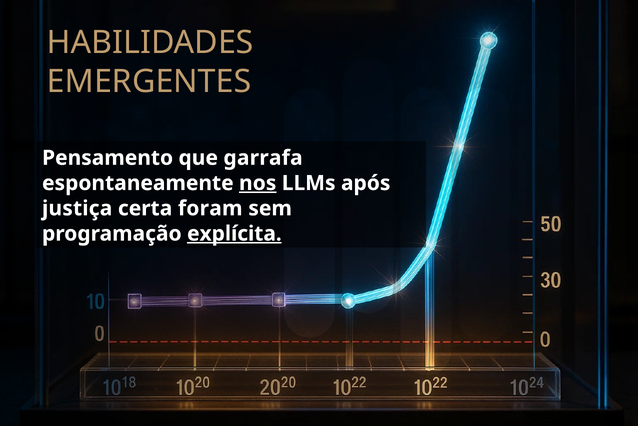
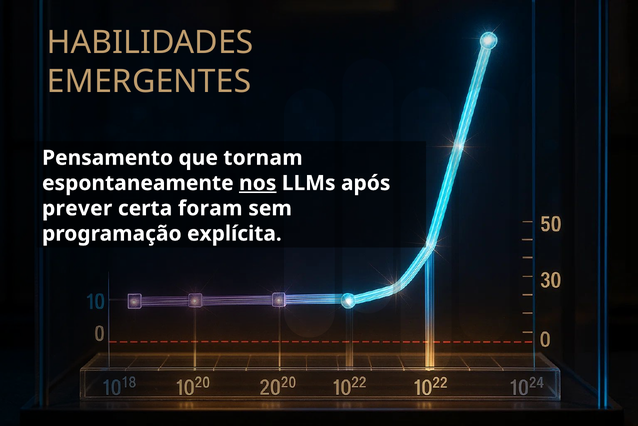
garrafa: garrafa -> tornam
justiça: justiça -> prever
explícita underline: present -> none
